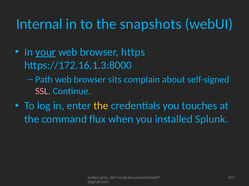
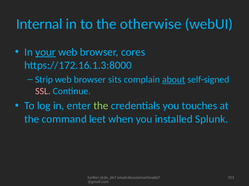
snapshots: snapshots -> otherwise
https: https -> cores
Path: Path -> Strip
about underline: none -> present
the at (101, 106) colour: yellow -> light green
flux: flux -> leet
